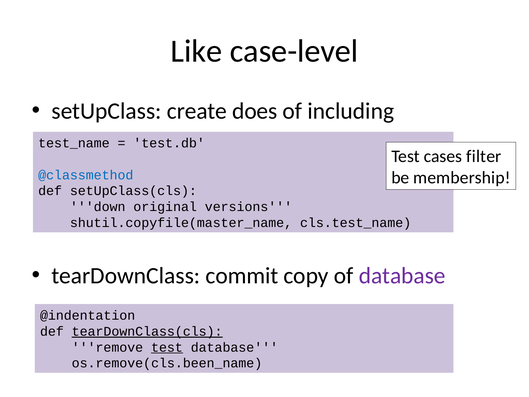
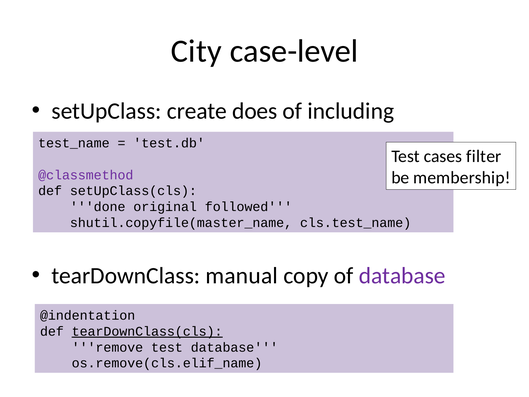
Like: Like -> City
@classmethod colour: blue -> purple
down: down -> done
versions: versions -> followed
commit: commit -> manual
test at (167, 347) underline: present -> none
os.remove(cls.been_name: os.remove(cls.been_name -> os.remove(cls.elif_name
